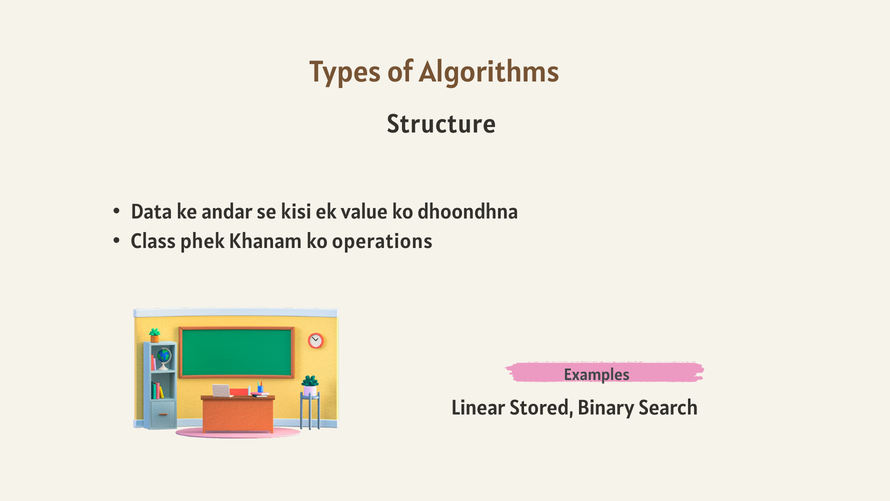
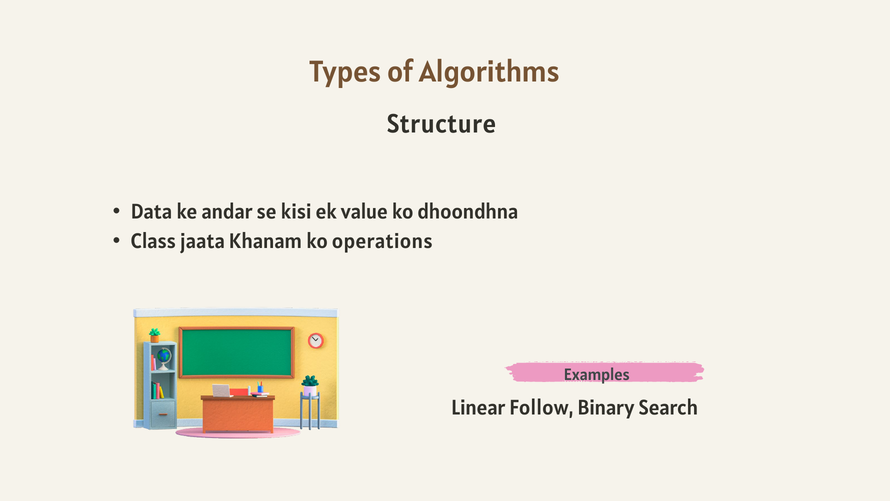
phek: phek -> jaata
Stored: Stored -> Follow
